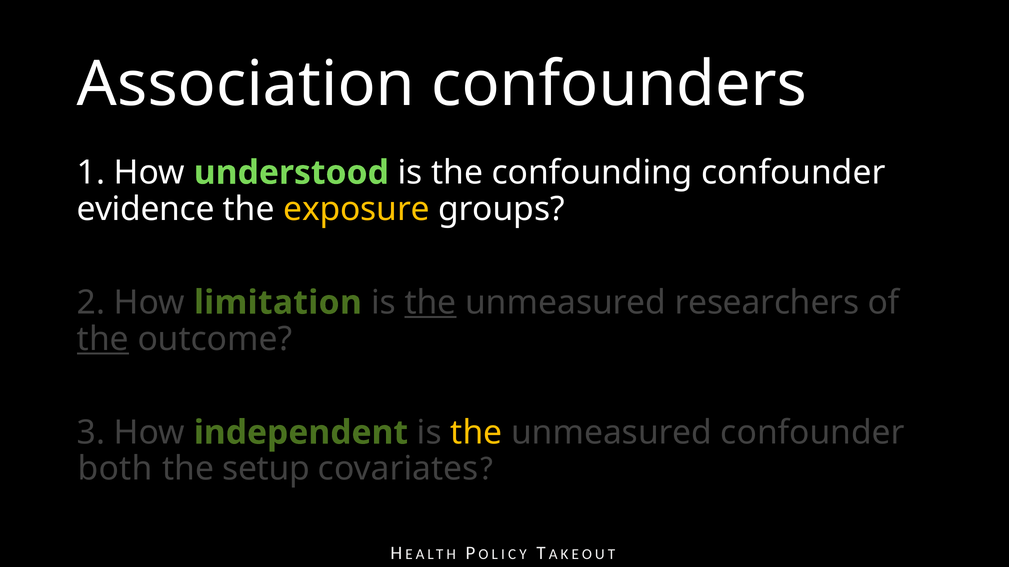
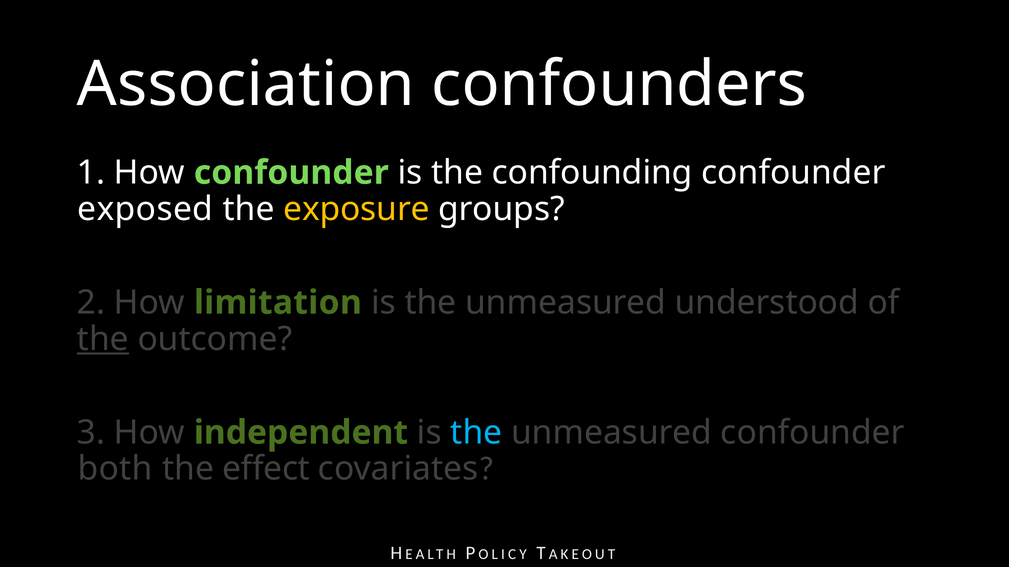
How understood: understood -> confounder
evidence: evidence -> exposed
the at (430, 303) underline: present -> none
researchers: researchers -> understood
the at (476, 433) colour: yellow -> light blue
setup: setup -> effect
